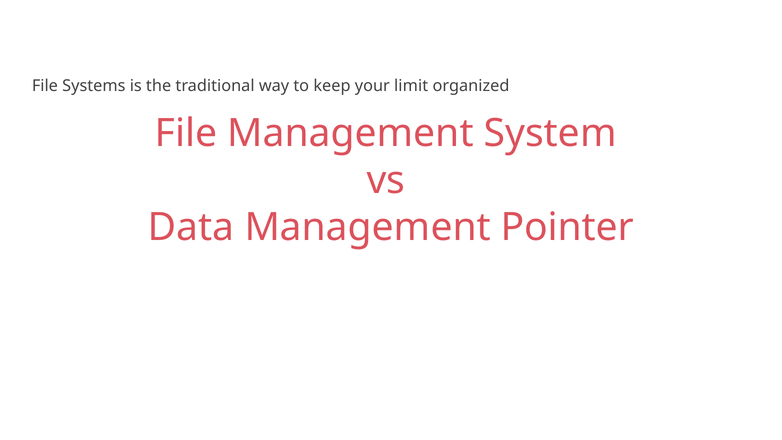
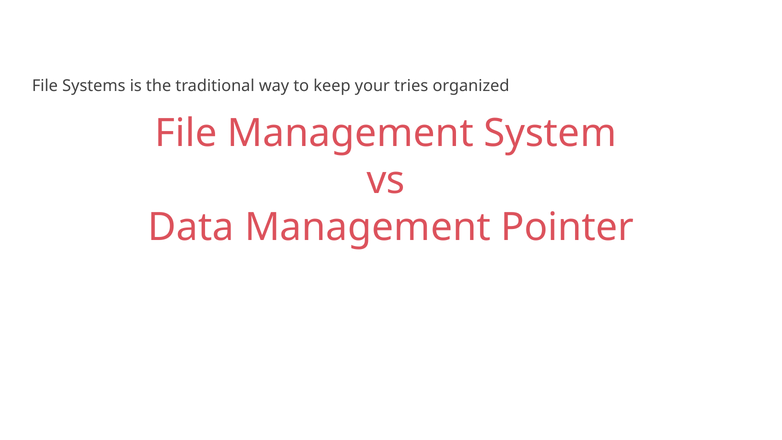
limit: limit -> tries
